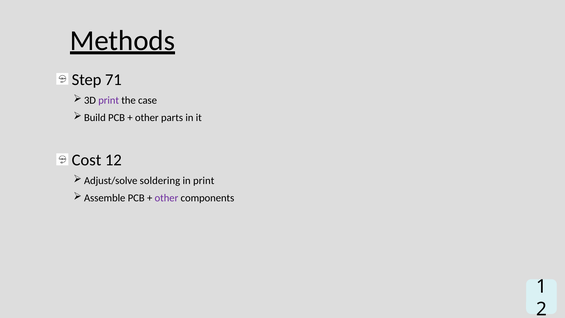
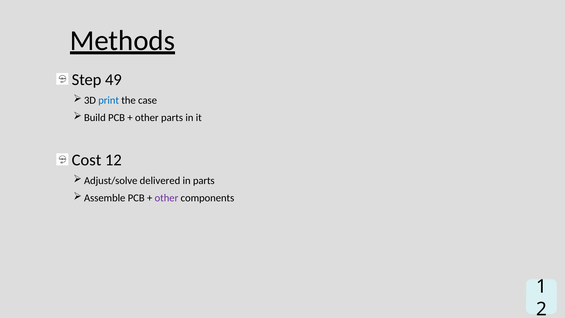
71: 71 -> 49
print at (109, 100) colour: purple -> blue
soldering: soldering -> delivered
in print: print -> parts
